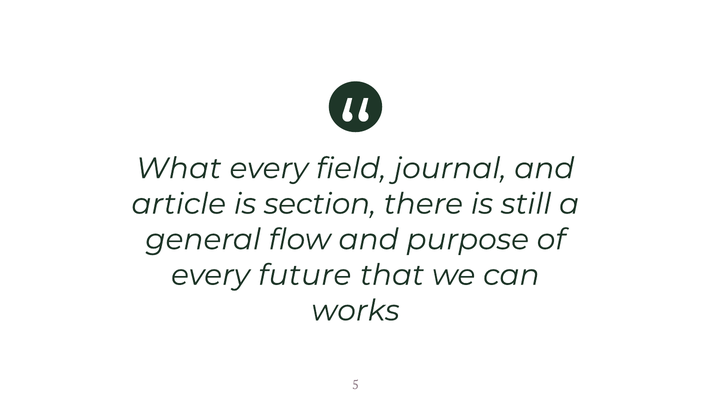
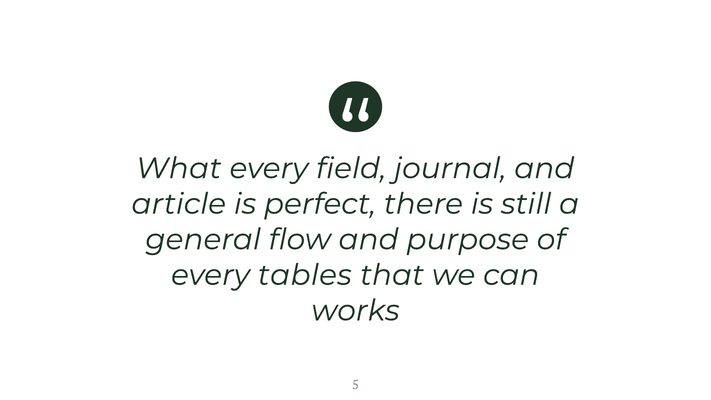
section: section -> perfect
future: future -> tables
